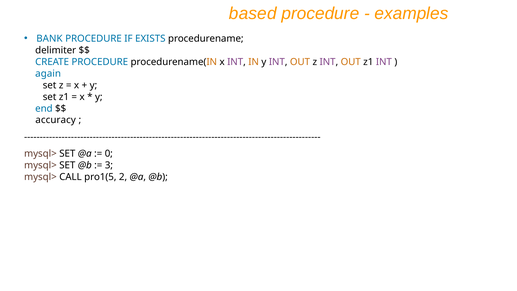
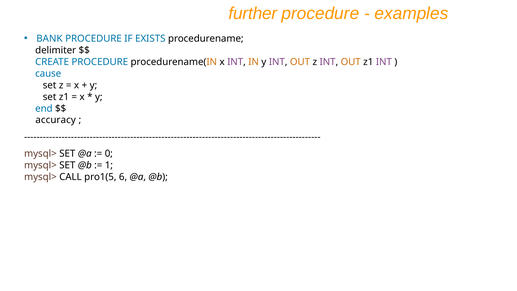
based: based -> further
again: again -> cause
3: 3 -> 1
2: 2 -> 6
